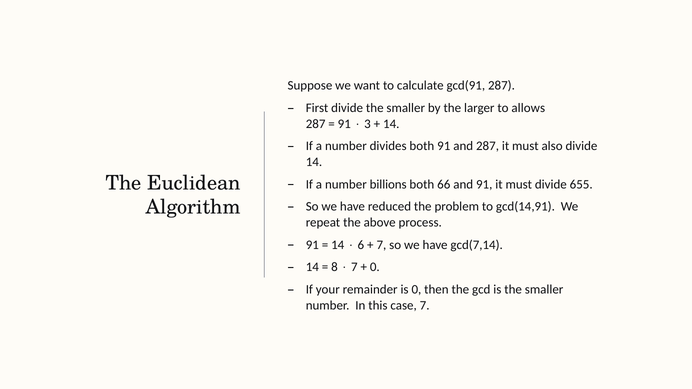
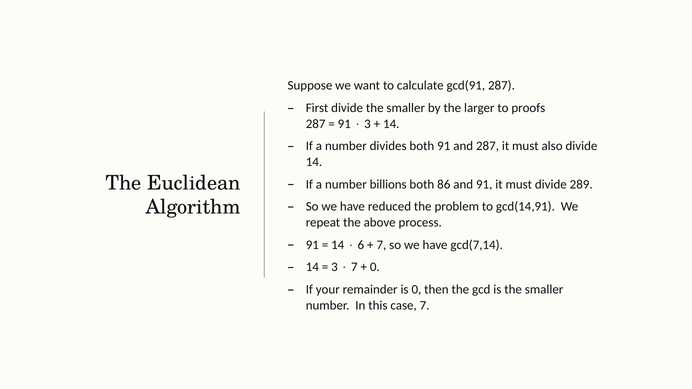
allows: allows -> proofs
66: 66 -> 86
655: 655 -> 289
8 at (334, 267): 8 -> 3
